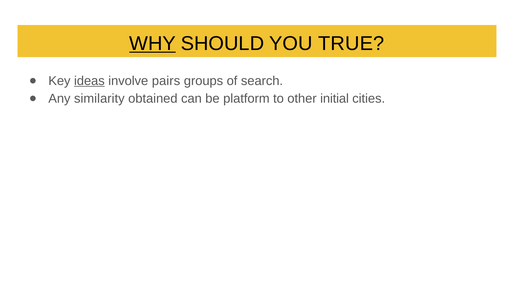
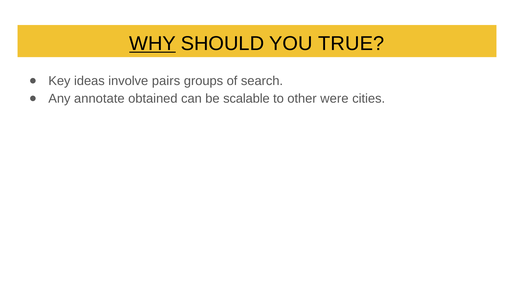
ideas underline: present -> none
similarity: similarity -> annotate
platform: platform -> scalable
initial: initial -> were
